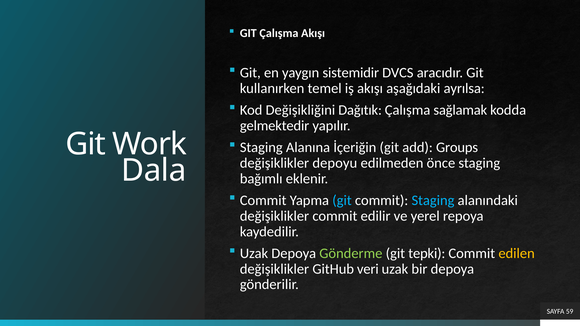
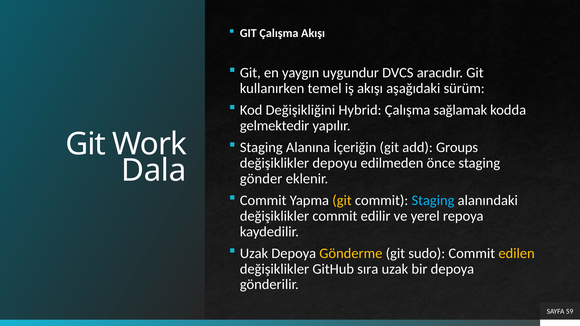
sistemidir: sistemidir -> uygundur
ayrılsa: ayrılsa -> sürüm
Dağıtık: Dağıtık -> Hybrid
bağımlı: bağımlı -> gönder
git at (342, 200) colour: light blue -> yellow
Gönderme colour: light green -> yellow
tepki: tepki -> sudo
veri: veri -> sıra
